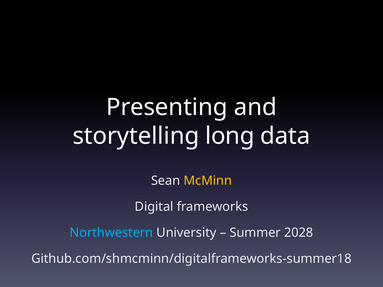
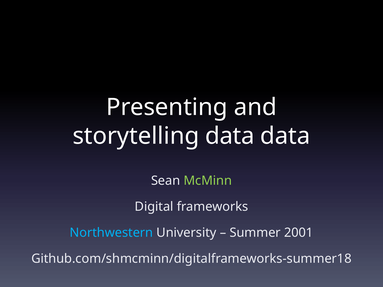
storytelling long: long -> data
McMinn colour: yellow -> light green
2028: 2028 -> 2001
